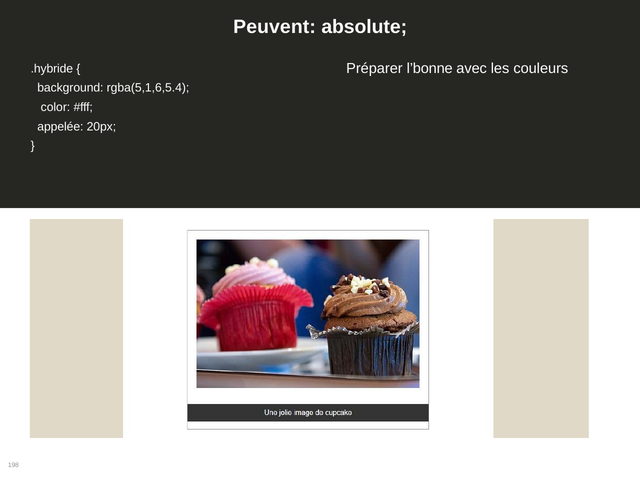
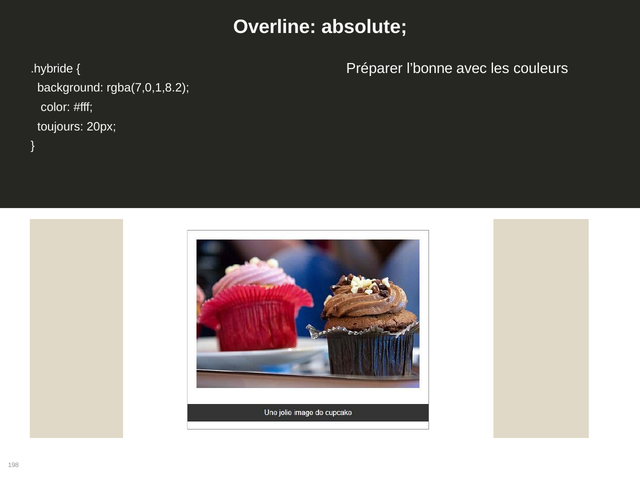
Peuvent: Peuvent -> Overline
rgba(5,1,6,5.4: rgba(5,1,6,5.4 -> rgba(7,0,1,8.2
appelée: appelée -> toujours
